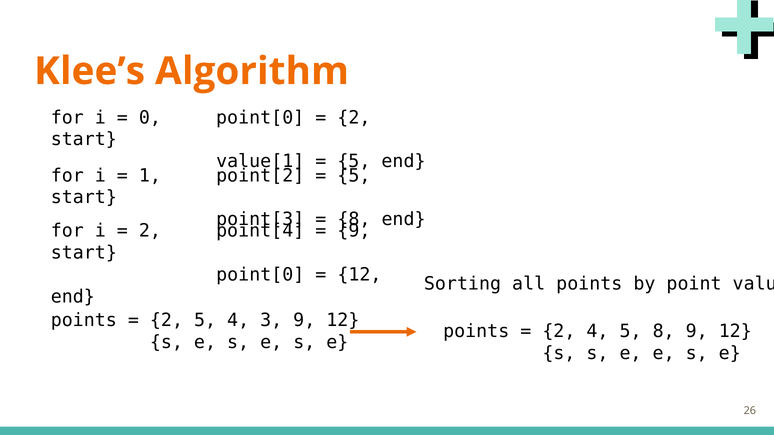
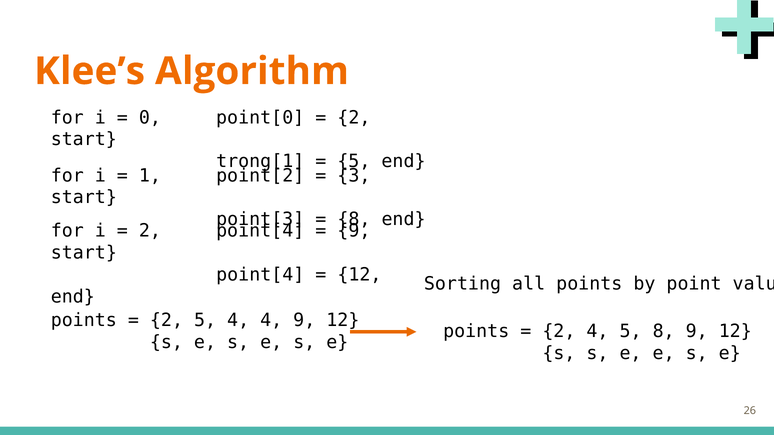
value[1: value[1 -> trong[1
5 at (354, 176): 5 -> 3
point[0 at (260, 275): point[0 -> point[4
4 3: 3 -> 4
